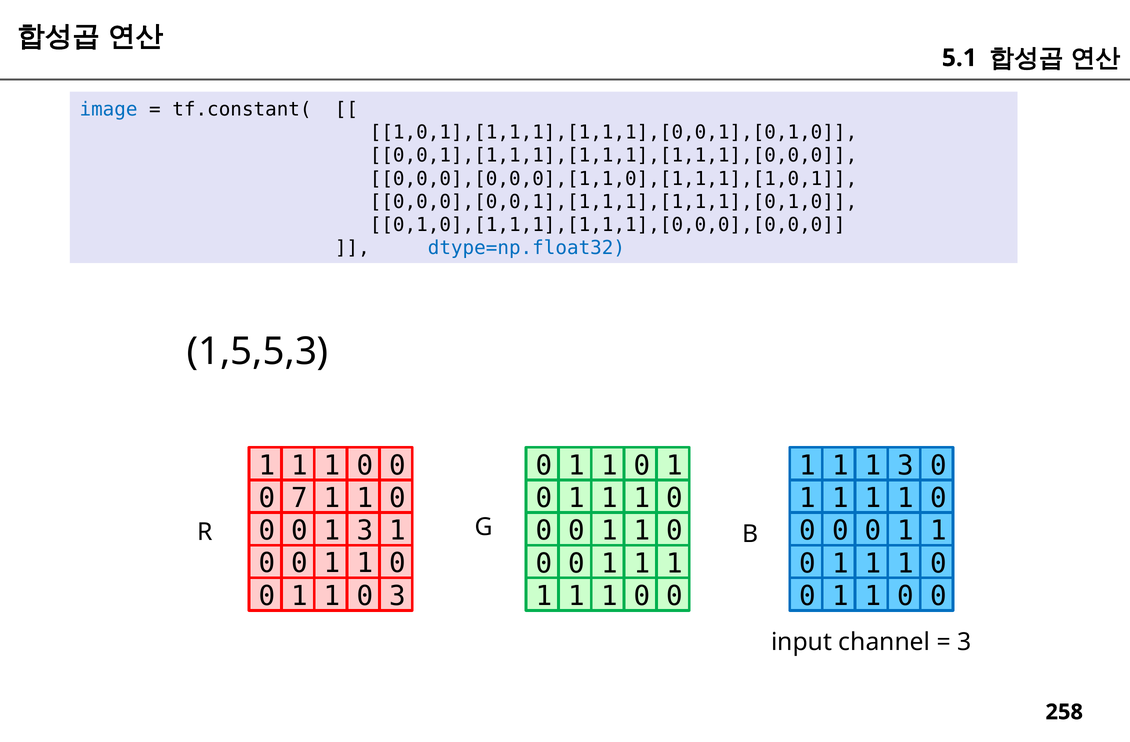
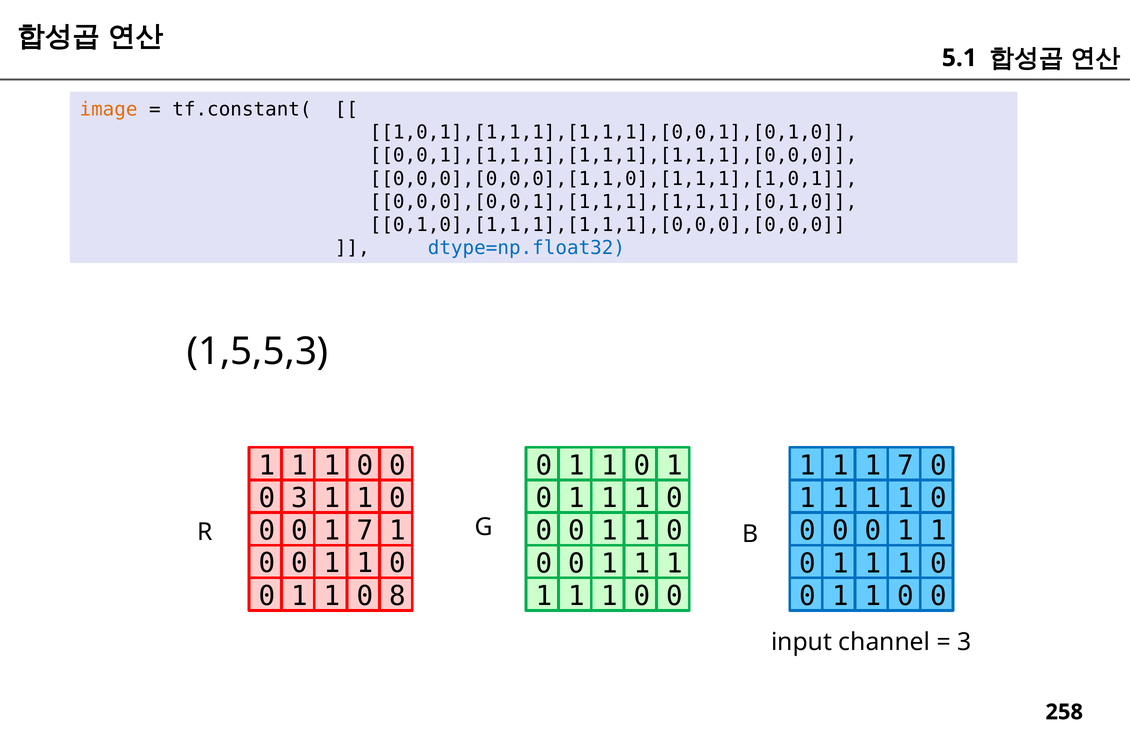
image colour: blue -> orange
1 1 3: 3 -> 7
0 7: 7 -> 3
0 1 3: 3 -> 7
0 3: 3 -> 8
